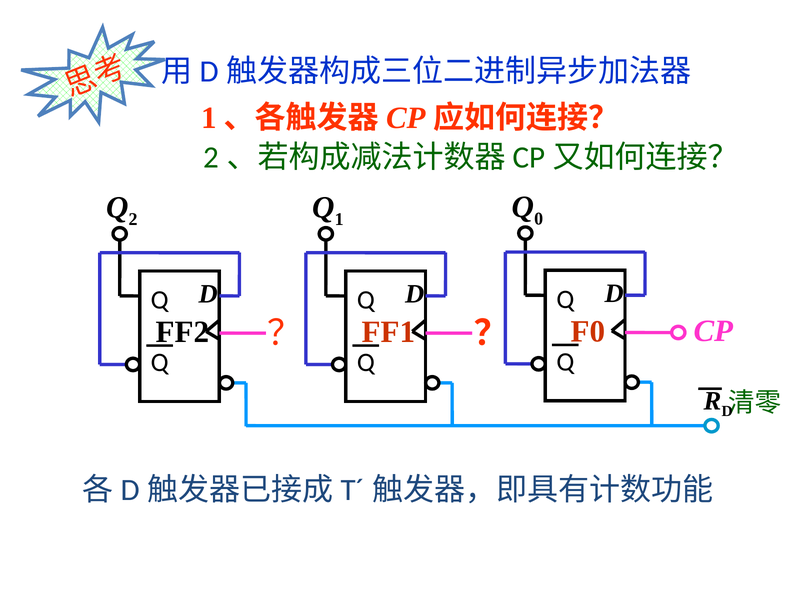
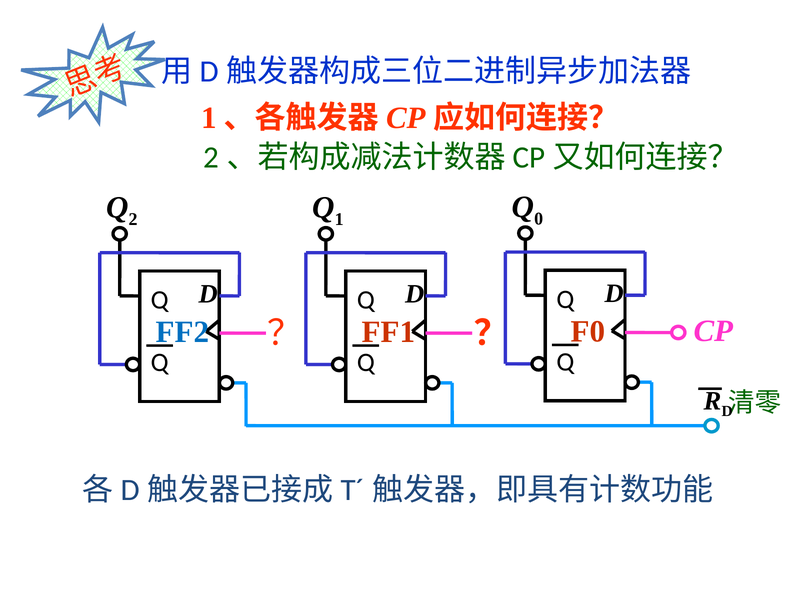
FF2 colour: black -> blue
